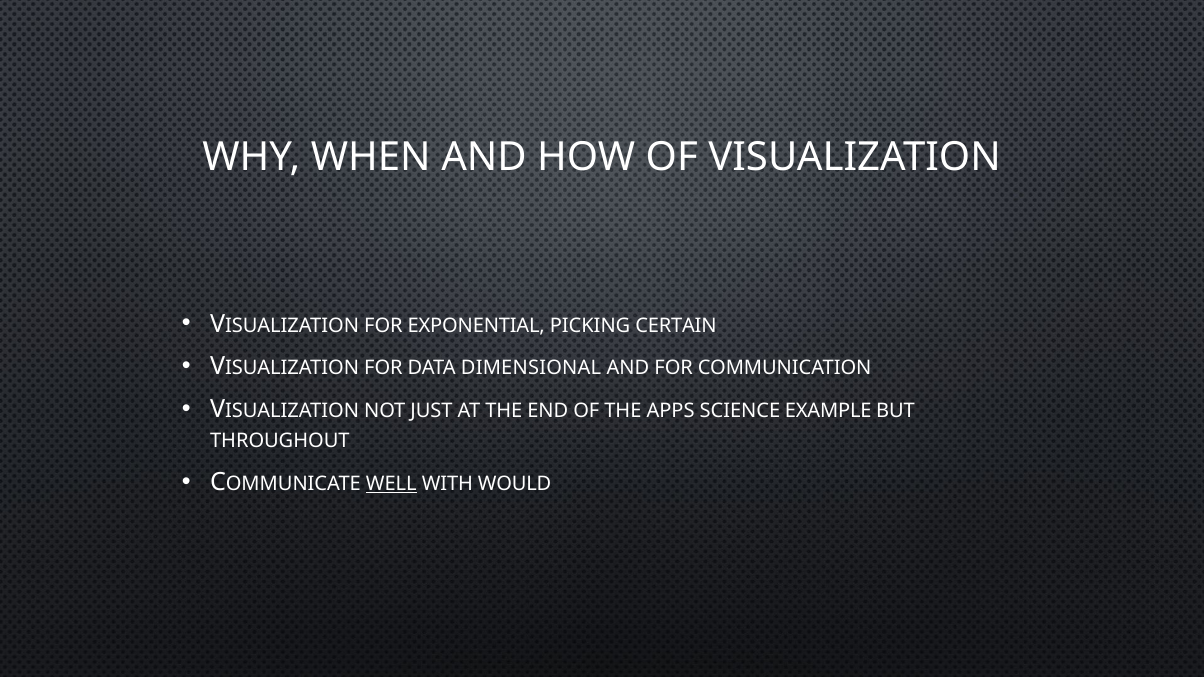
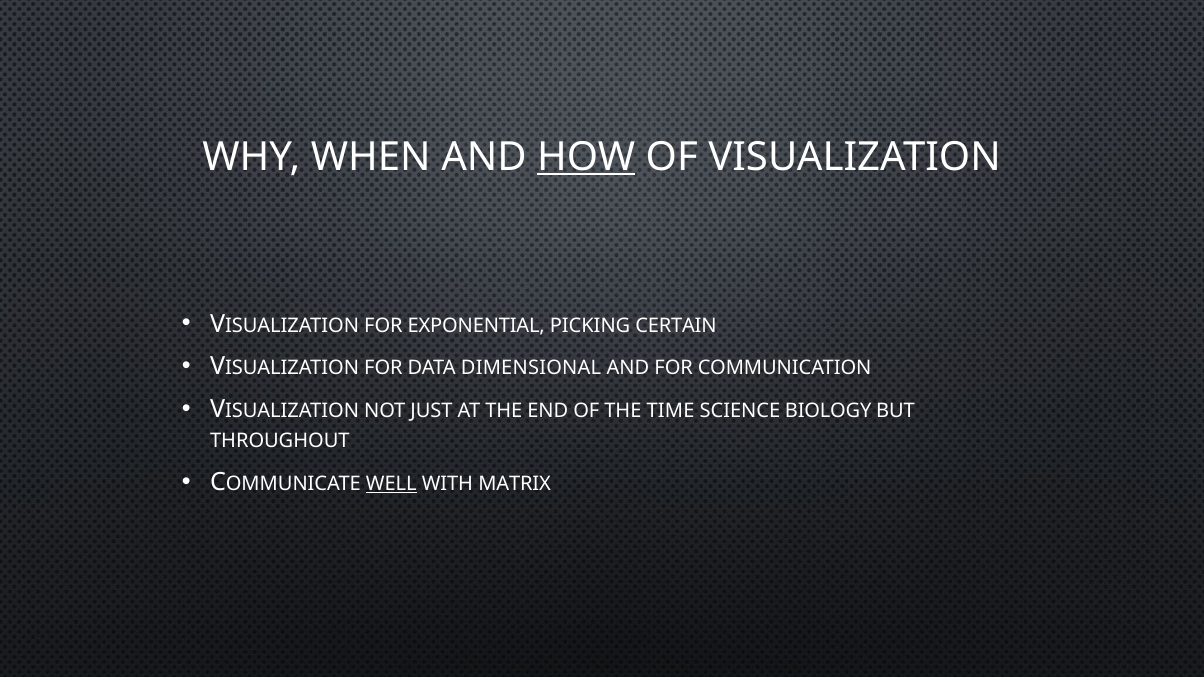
HOW underline: none -> present
APPS: APPS -> TIME
EXAMPLE: EXAMPLE -> BIOLOGY
WOULD: WOULD -> MATRIX
